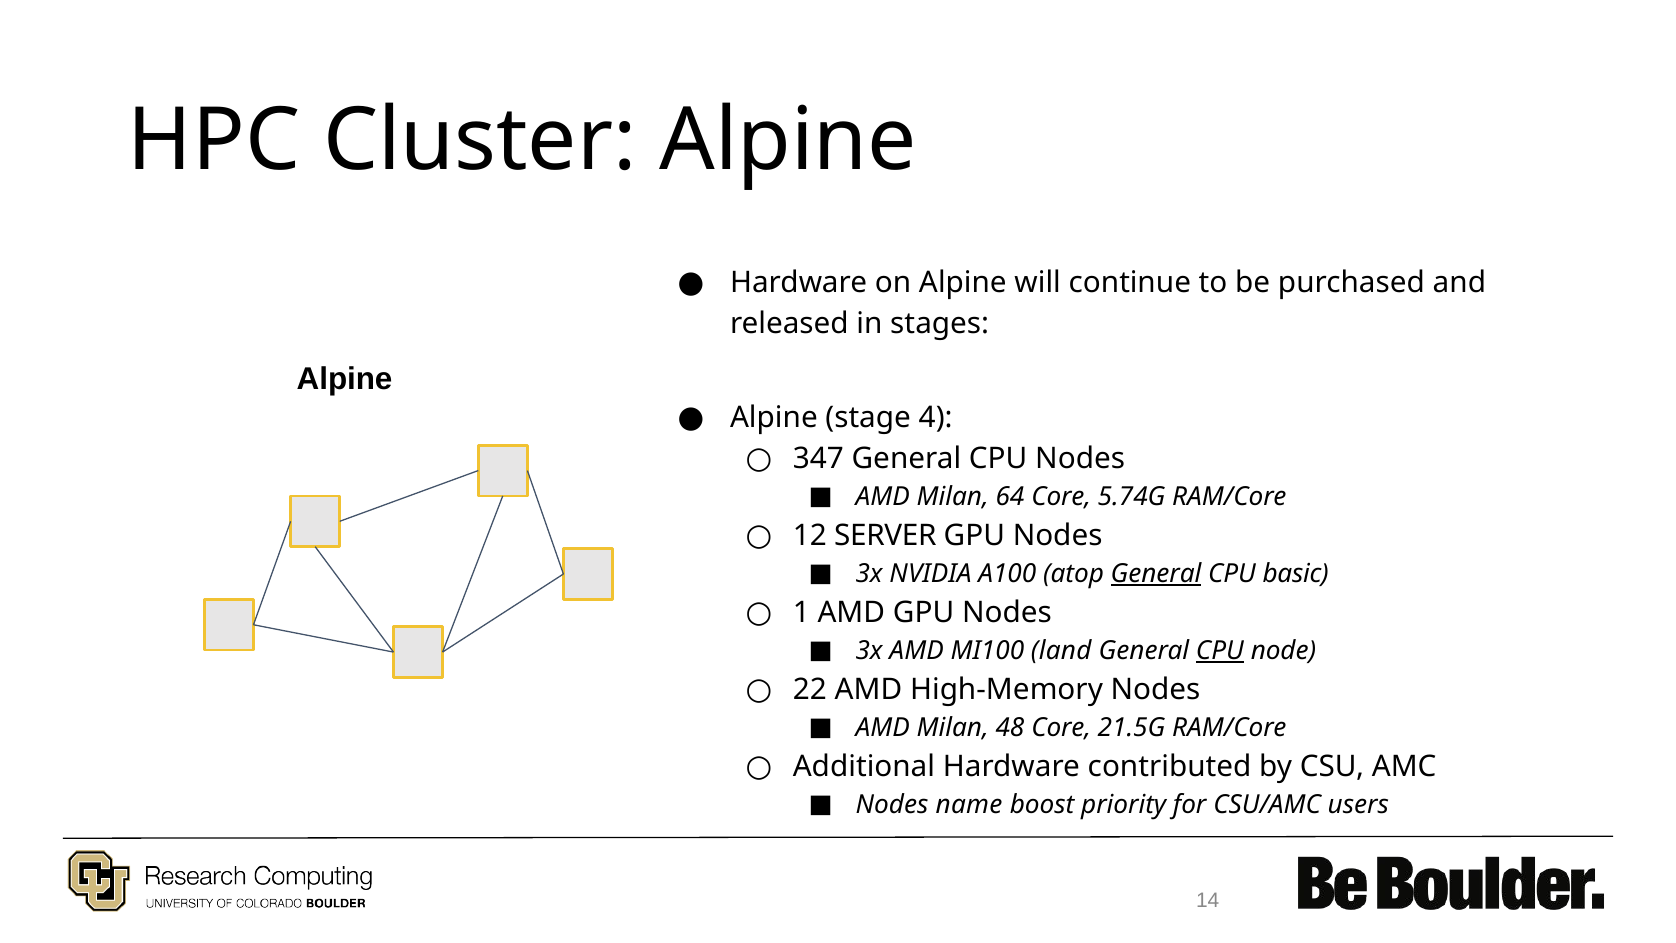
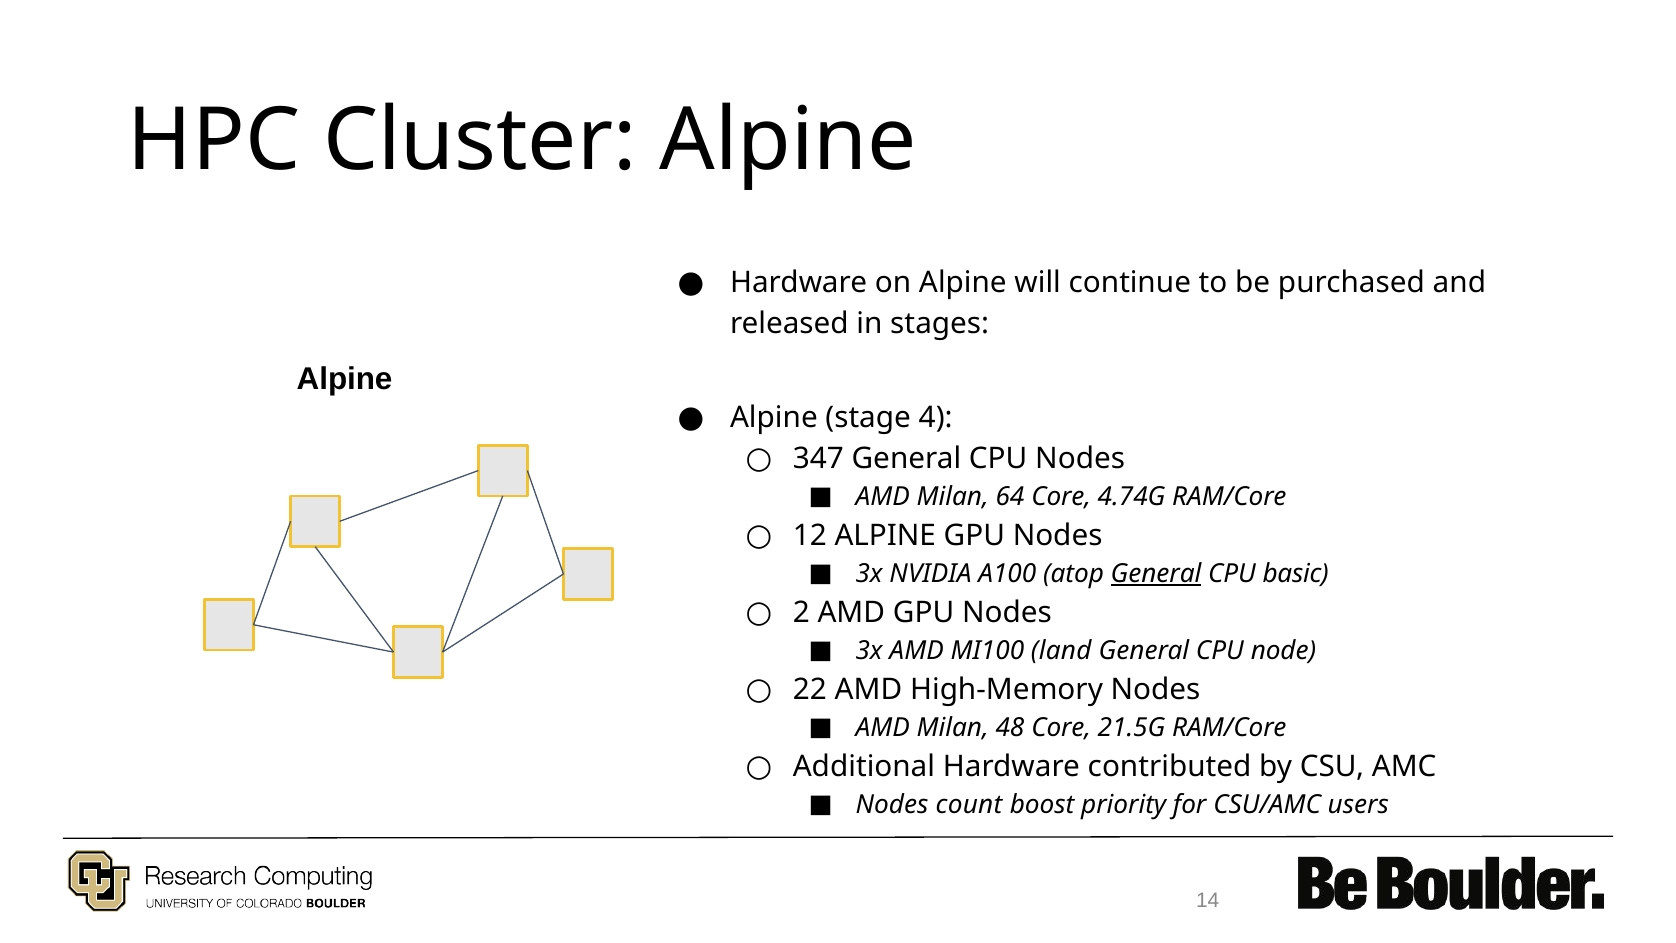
5.74G: 5.74G -> 4.74G
12 SERVER: SERVER -> ALPINE
1: 1 -> 2
CPU at (1220, 650) underline: present -> none
name: name -> count
